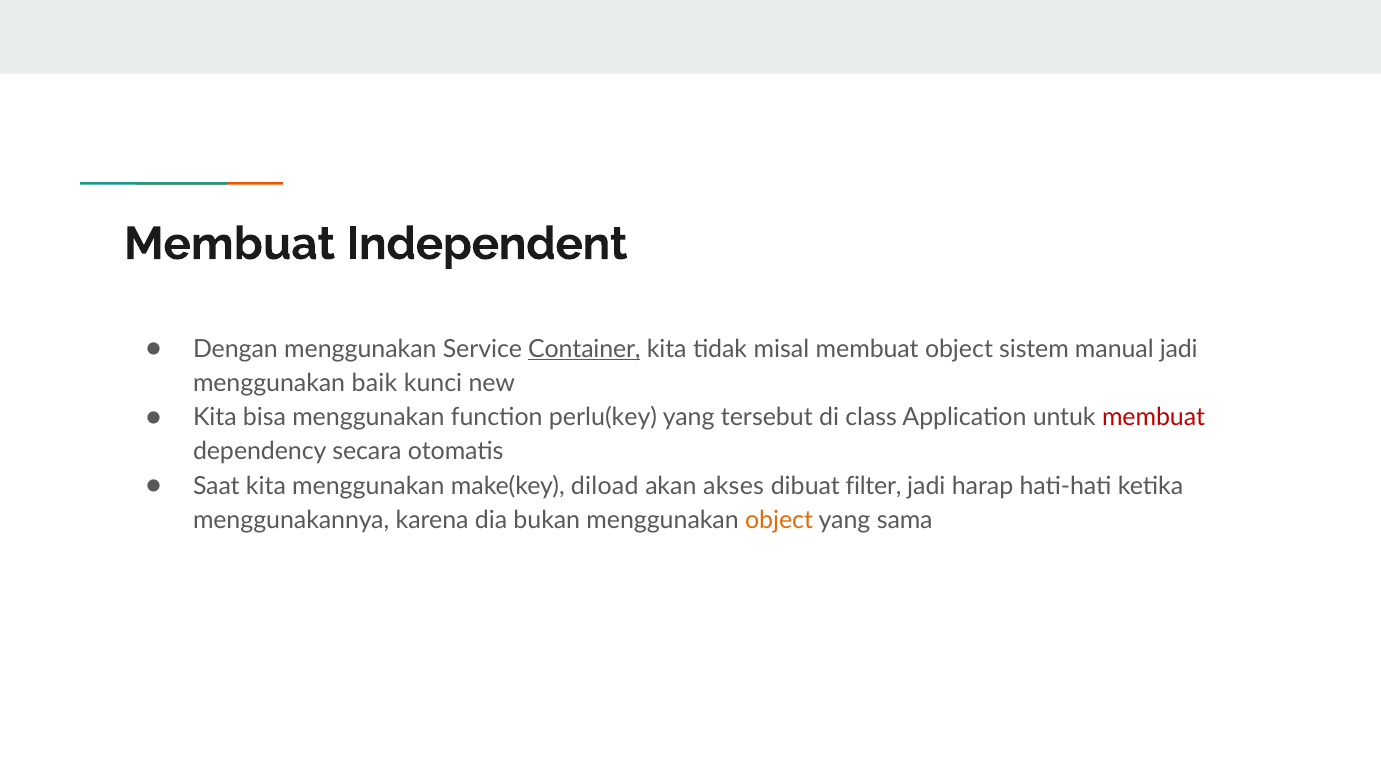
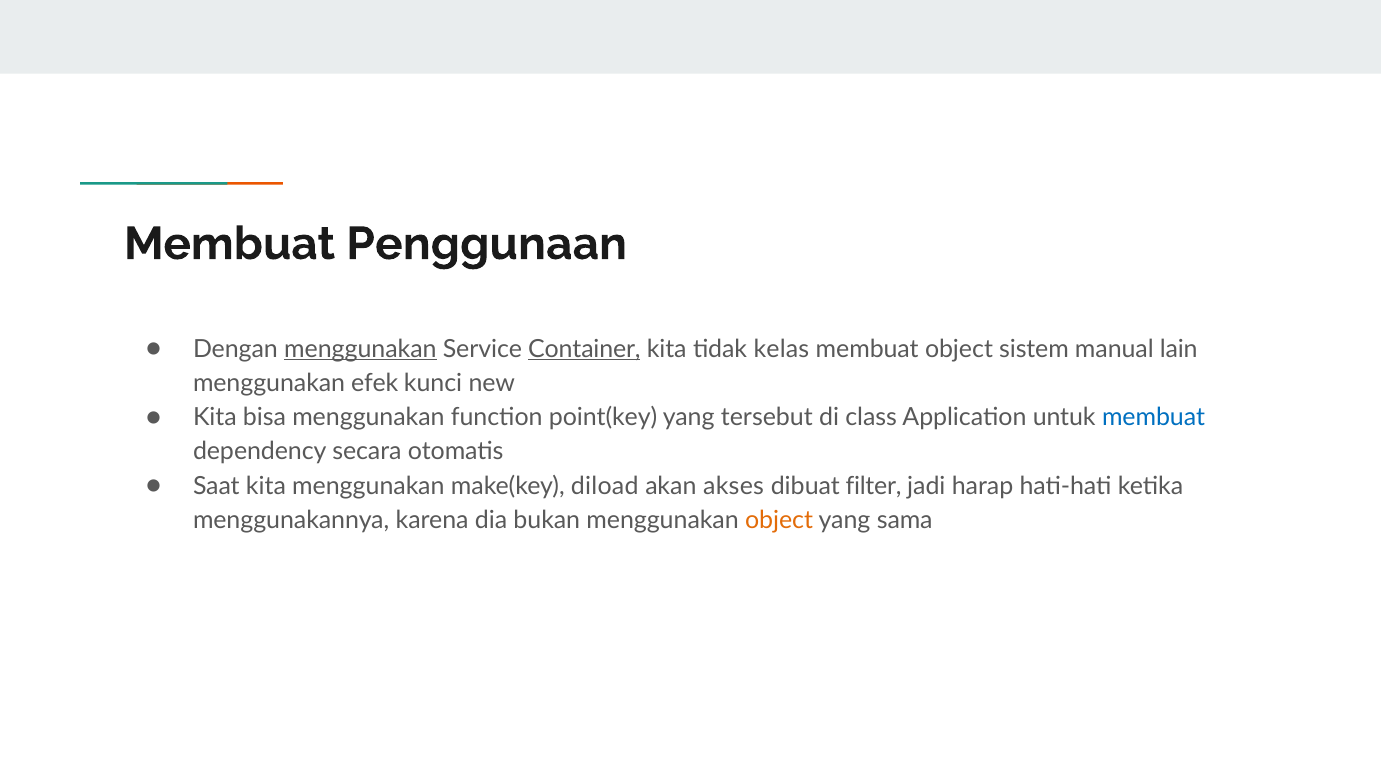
Independent: Independent -> Penggunaan
menggunakan at (360, 349) underline: none -> present
misal: misal -> kelas
manual jadi: jadi -> lain
baik: baik -> efek
perlu(key: perlu(key -> point(key
membuat at (1154, 417) colour: red -> blue
